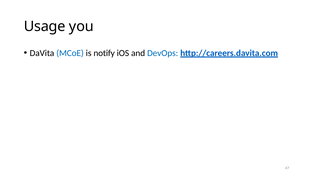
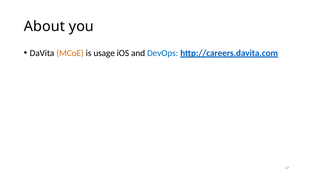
Usage: Usage -> About
MCoE colour: blue -> orange
notify: notify -> usage
